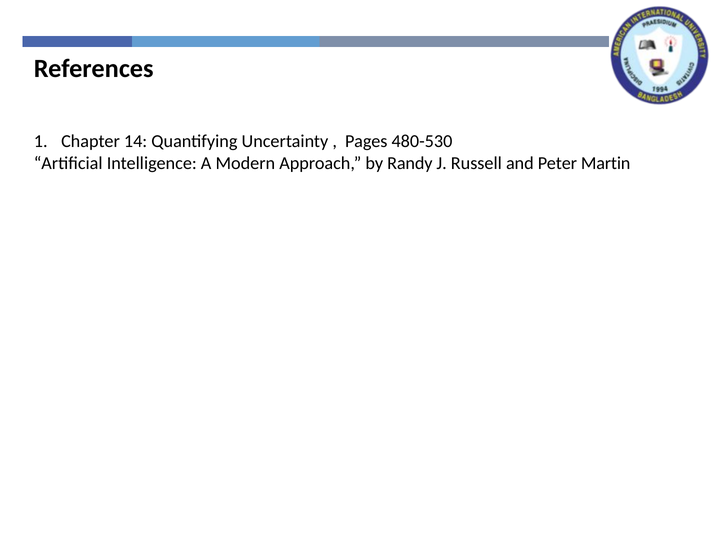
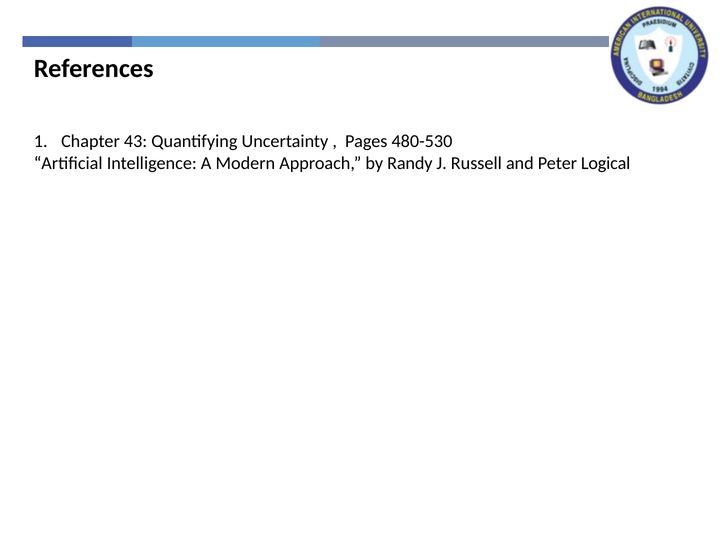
14: 14 -> 43
Martin: Martin -> Logical
